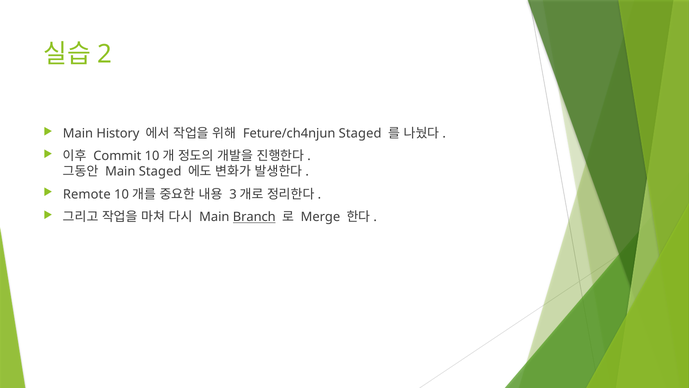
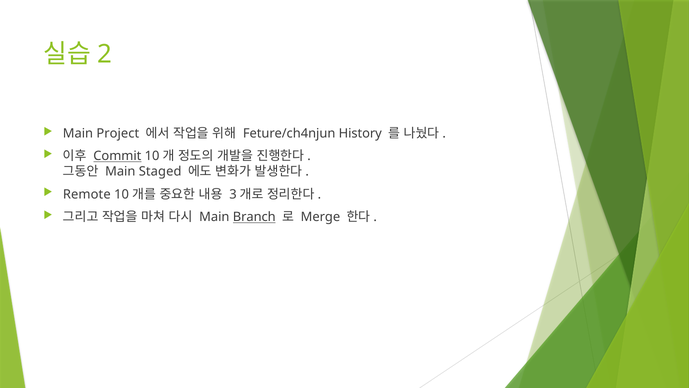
History: History -> Project
Feture/ch4njun Staged: Staged -> History
Commit underline: none -> present
